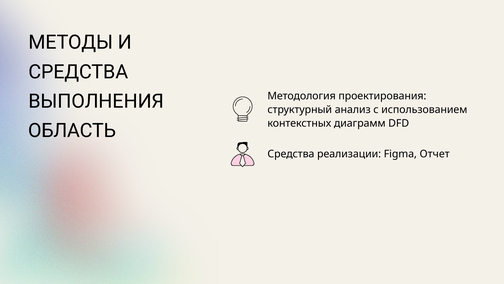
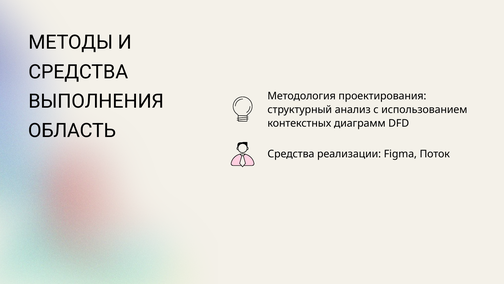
Отчет: Отчет -> Поток
